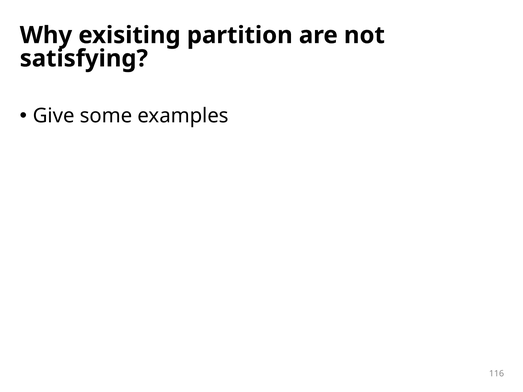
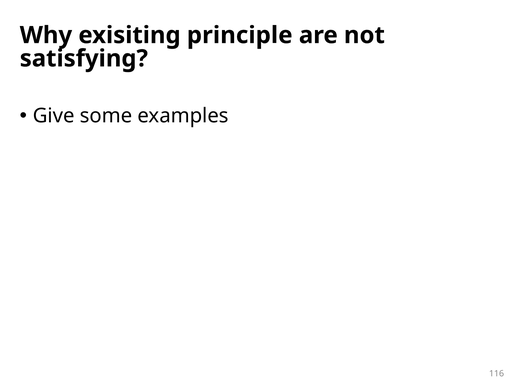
partition: partition -> principle
